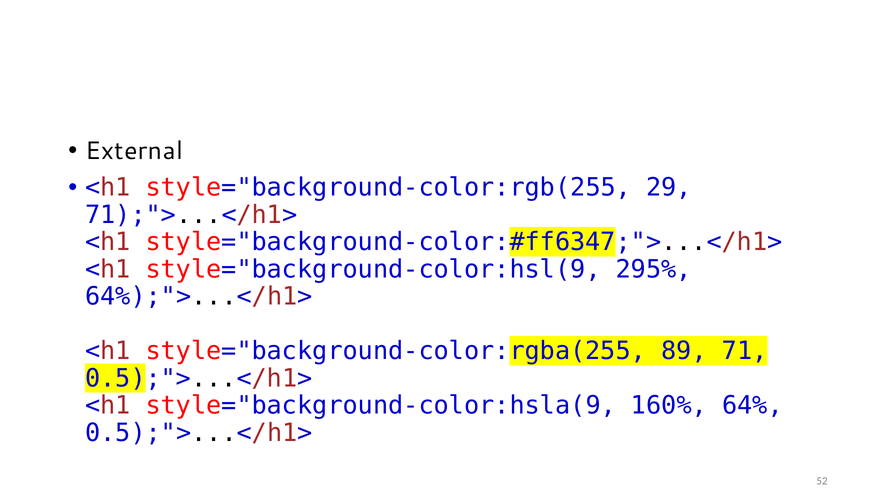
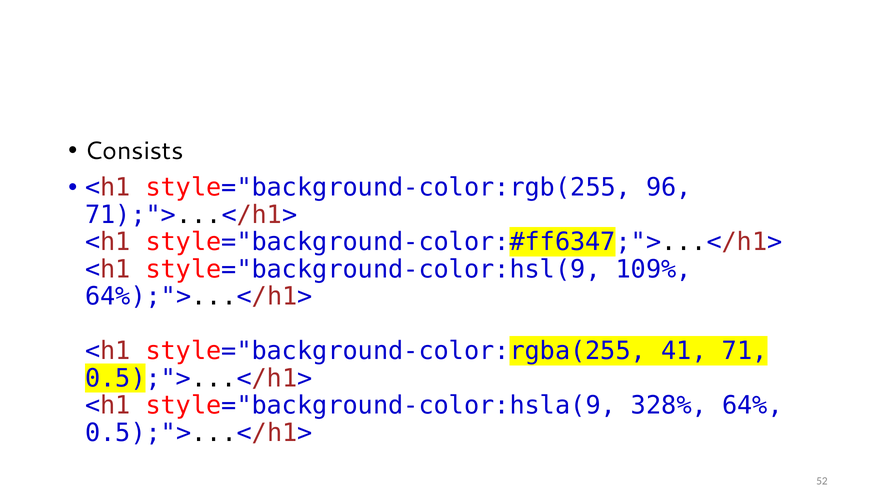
External: External -> Consists
29: 29 -> 96
295%: 295% -> 109%
89: 89 -> 41
160%: 160% -> 328%
